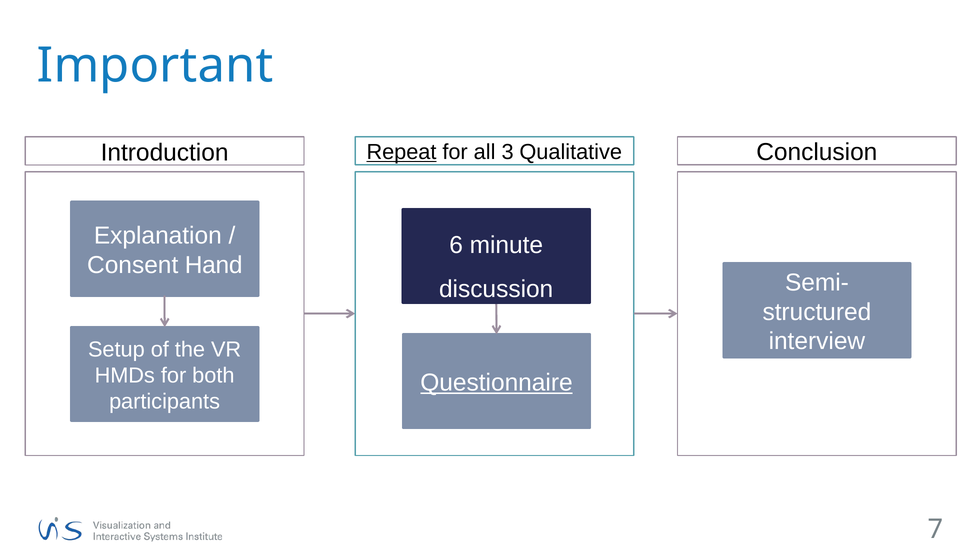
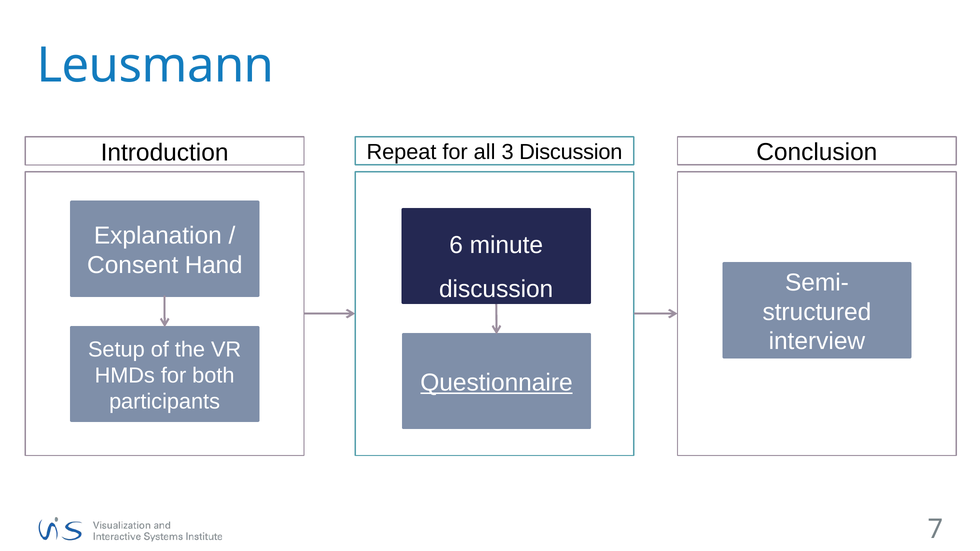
Important: Important -> Leusmann
Repeat underline: present -> none
3 Qualitative: Qualitative -> Discussion
